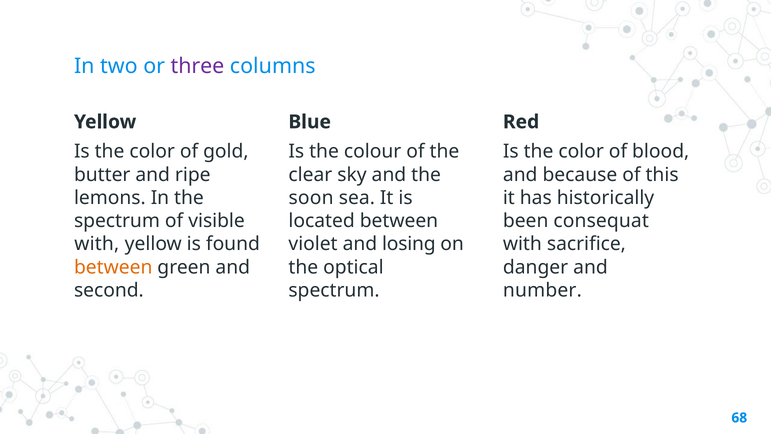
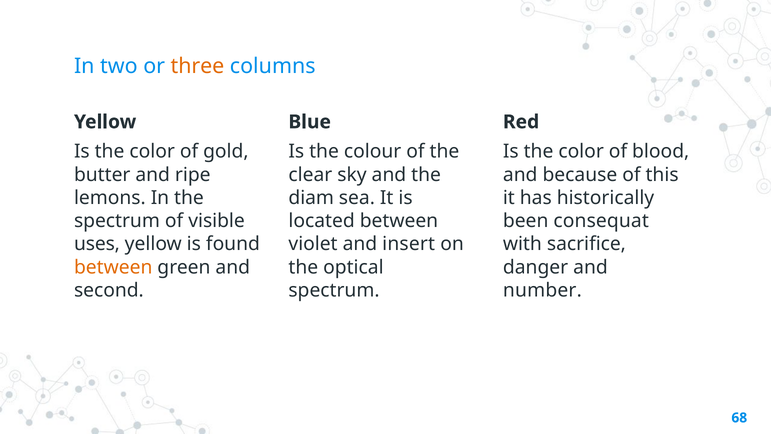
three colour: purple -> orange
soon: soon -> diam
with at (97, 244): with -> uses
losing: losing -> insert
